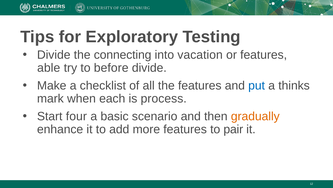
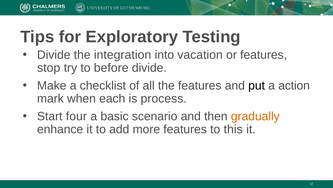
connecting: connecting -> integration
able: able -> stop
put colour: blue -> black
thinks: thinks -> action
pair: pair -> this
